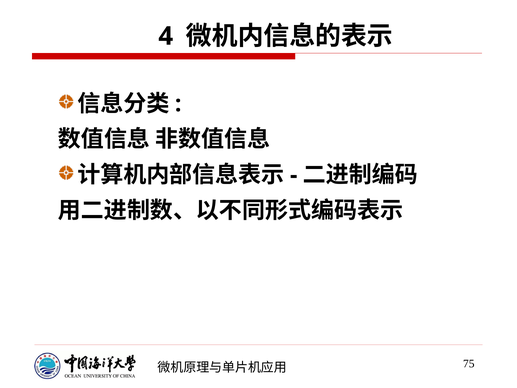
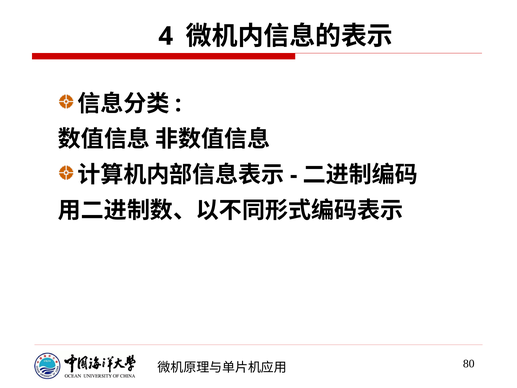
75: 75 -> 80
